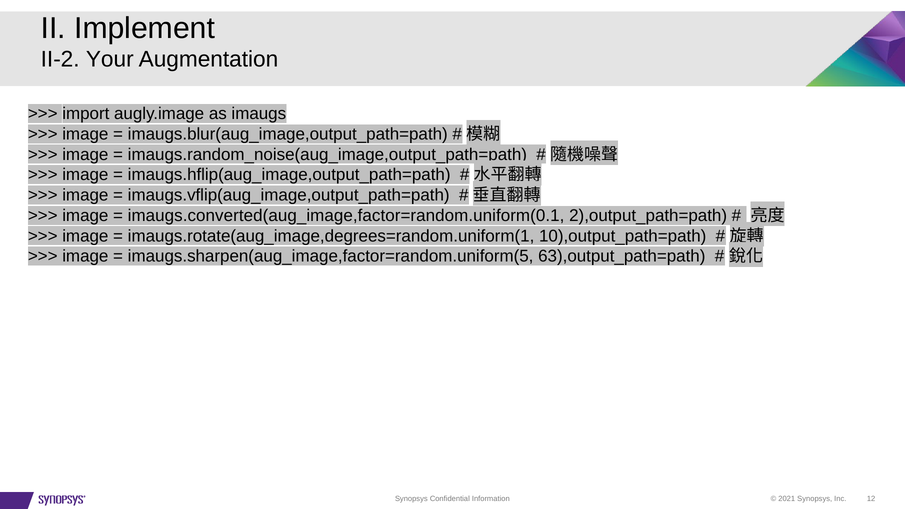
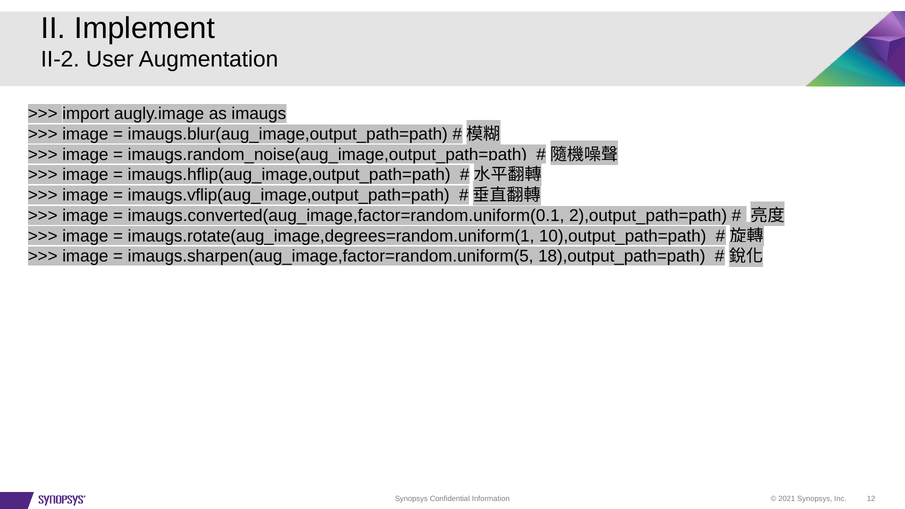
Your: Your -> User
63),output_path=path: 63),output_path=path -> 18),output_path=path
